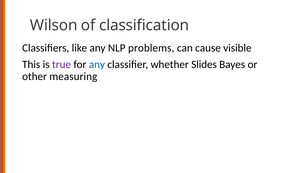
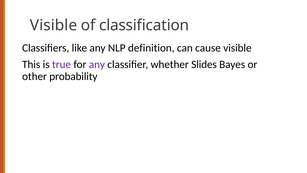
Wilson at (54, 25): Wilson -> Visible
problems: problems -> definition
any at (97, 64) colour: blue -> purple
measuring: measuring -> probability
